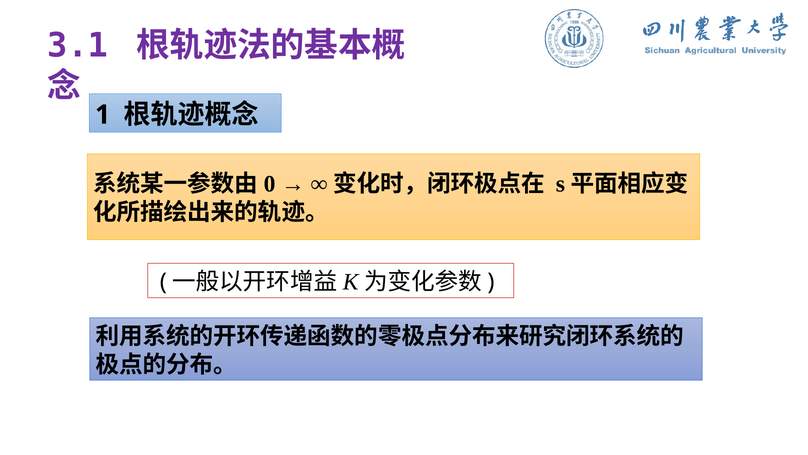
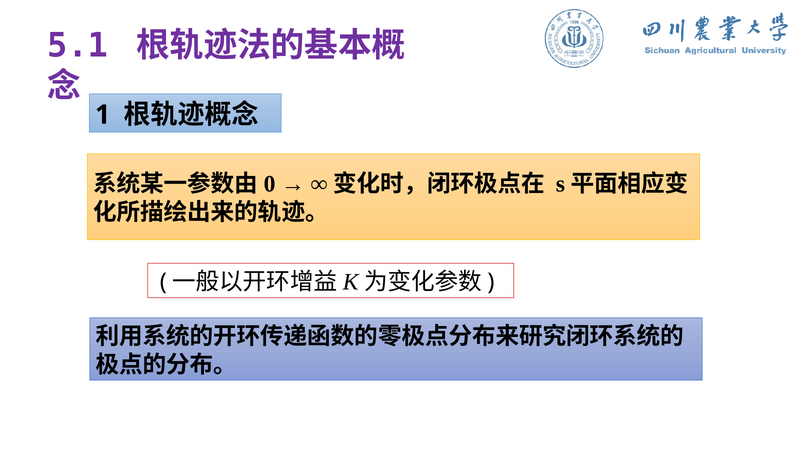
3.1: 3.1 -> 5.1
